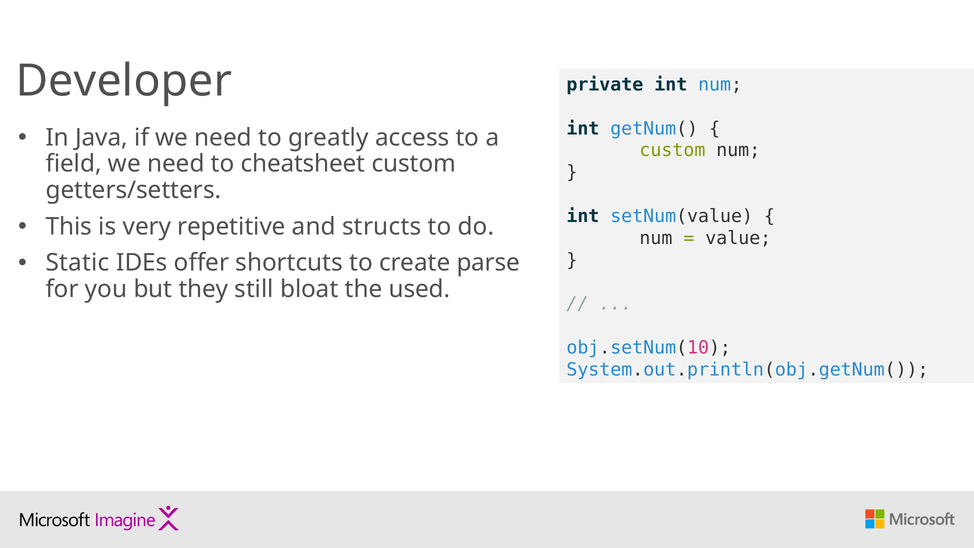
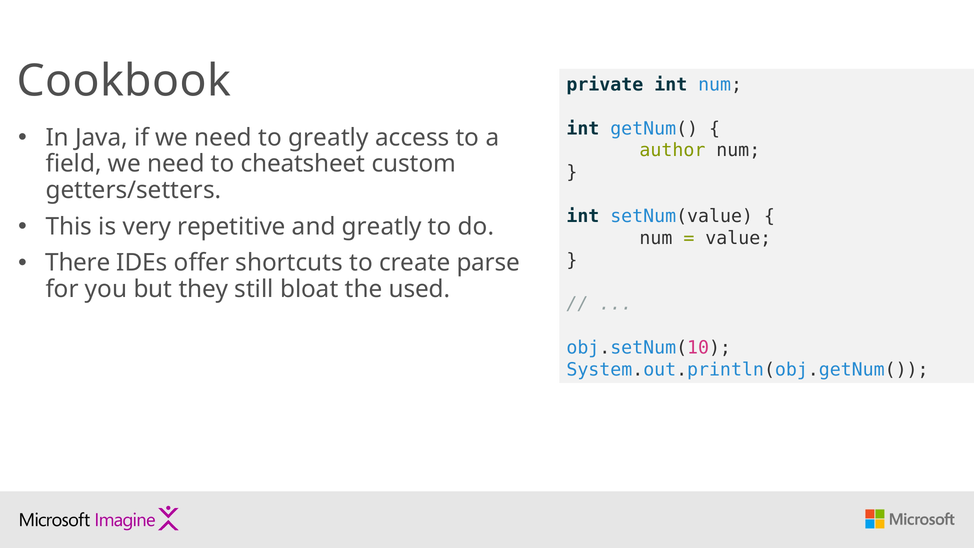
Developer: Developer -> Cookbook
custom at (672, 150): custom -> author
and structs: structs -> greatly
Static: Static -> There
